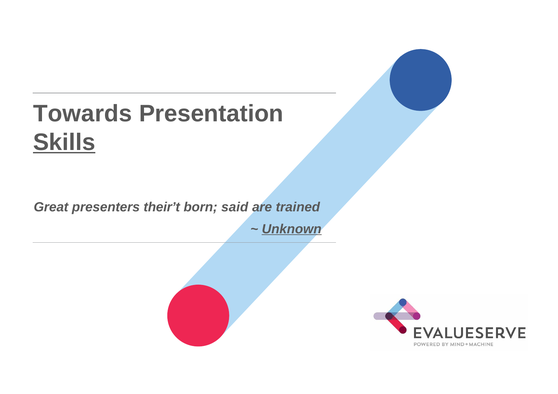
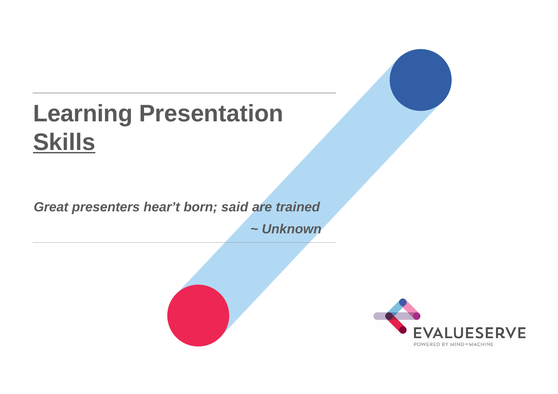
Towards: Towards -> Learning
their’t: their’t -> hear’t
Unknown underline: present -> none
